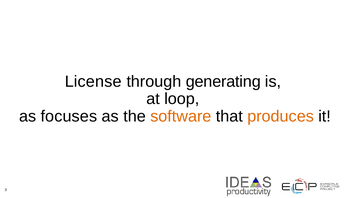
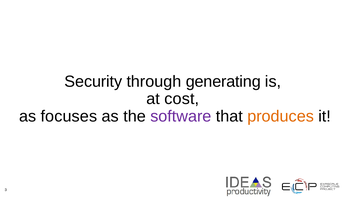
License: License -> Security
loop: loop -> cost
software colour: orange -> purple
